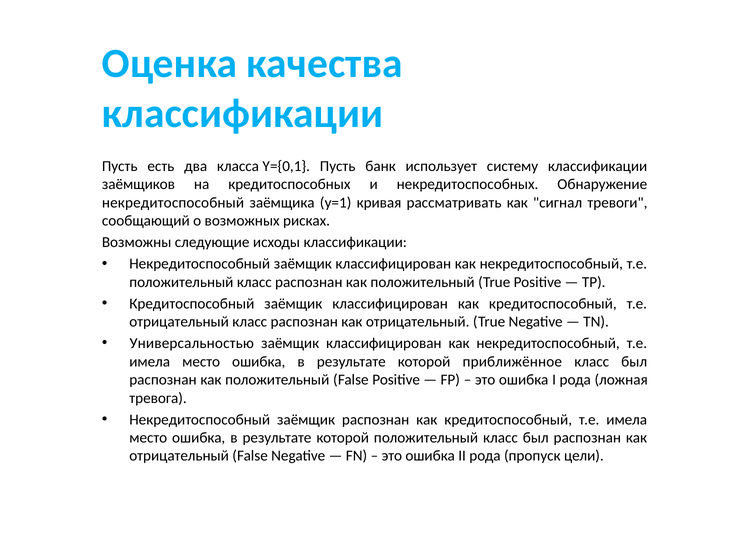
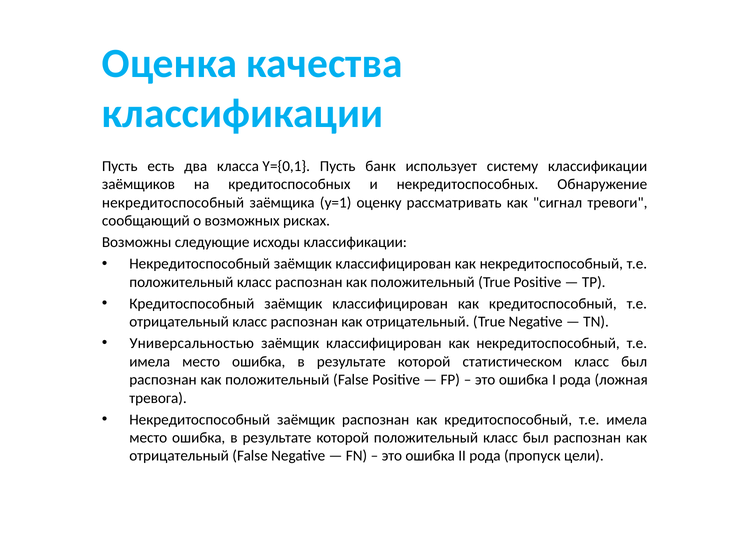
кривая: кривая -> оценку
приближённое: приближённое -> статистическом
